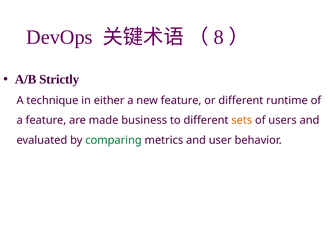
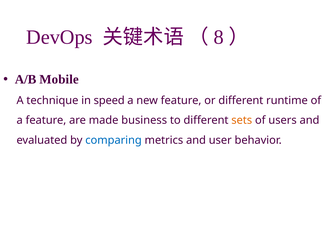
Strictly: Strictly -> Mobile
either: either -> speed
comparing colour: green -> blue
